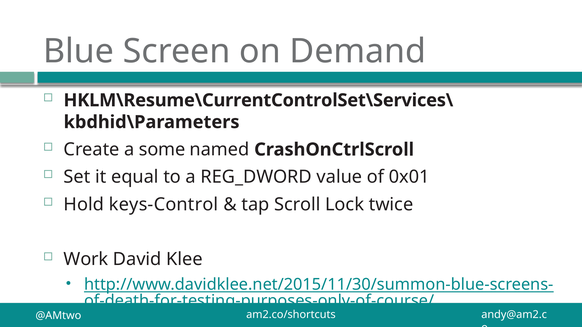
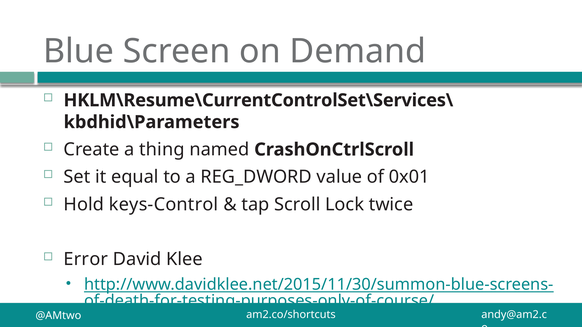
some: some -> thing
Work: Work -> Error
